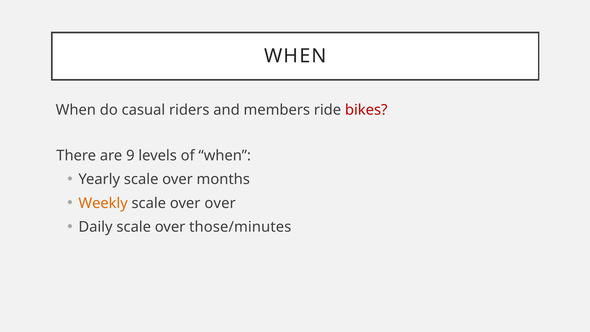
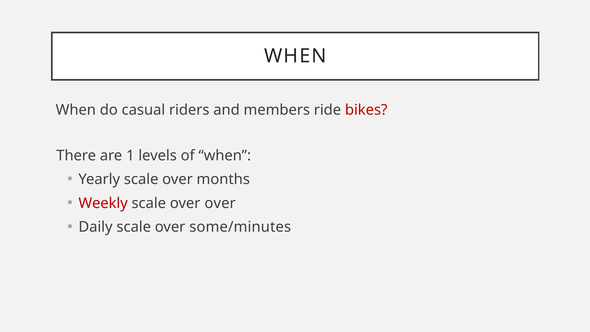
9: 9 -> 1
Weekly colour: orange -> red
those/minutes: those/minutes -> some/minutes
